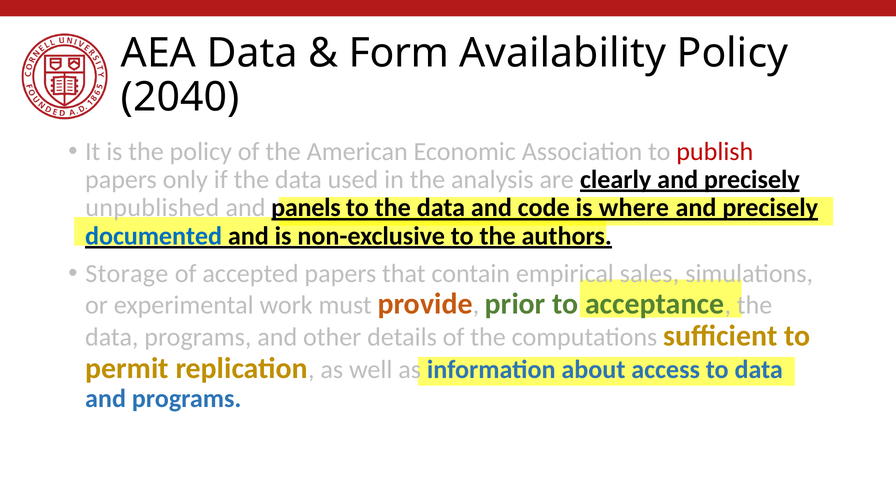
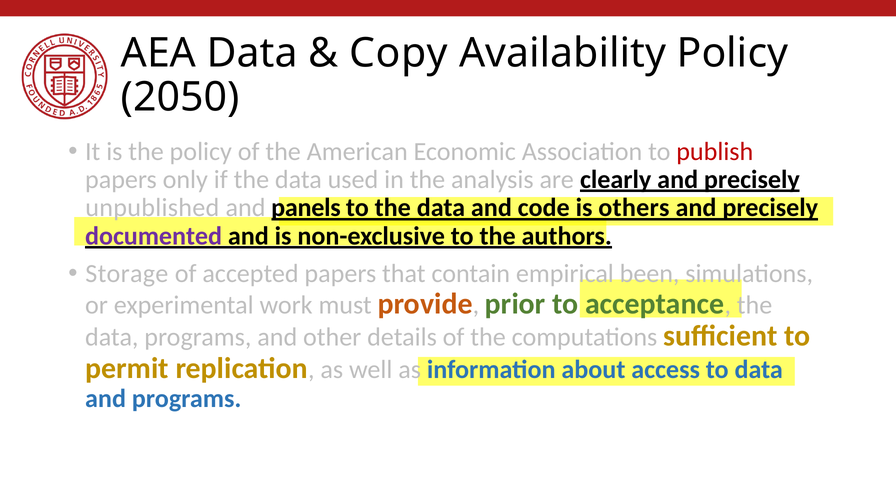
Form: Form -> Copy
2040: 2040 -> 2050
where: where -> others
documented colour: blue -> purple
sales: sales -> been
